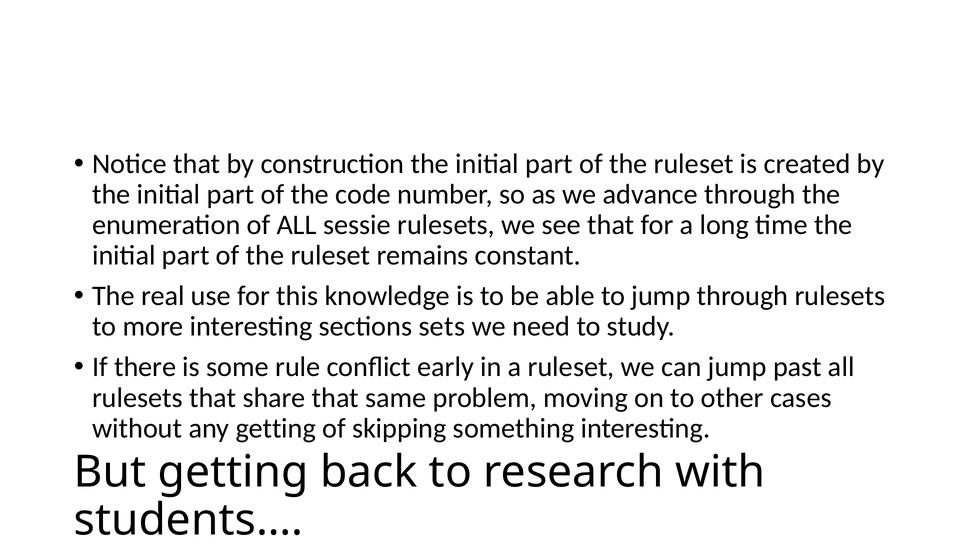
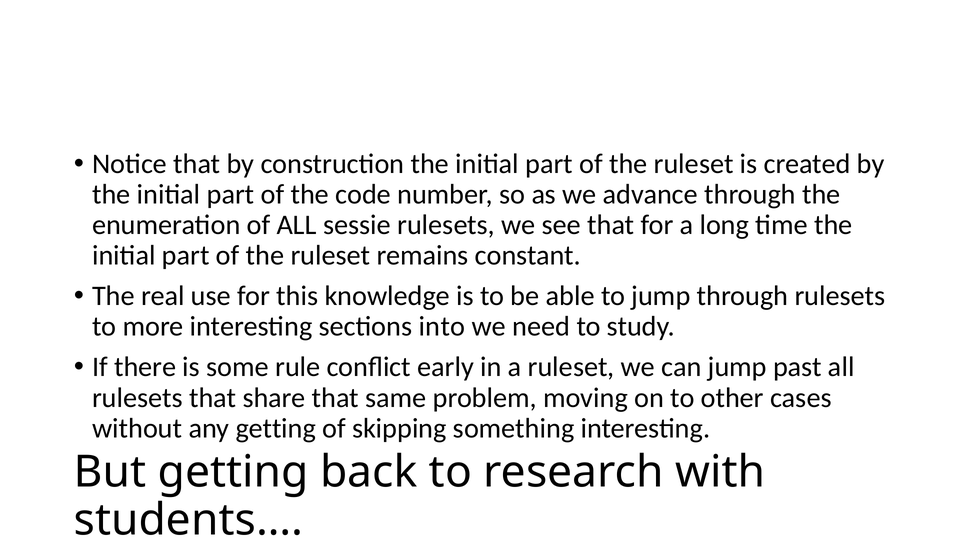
sets: sets -> into
